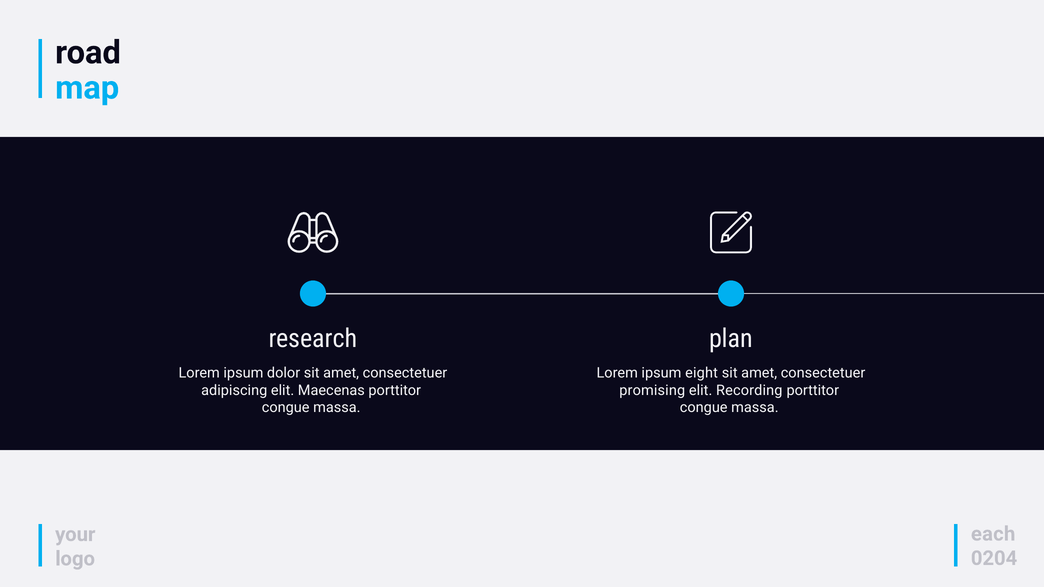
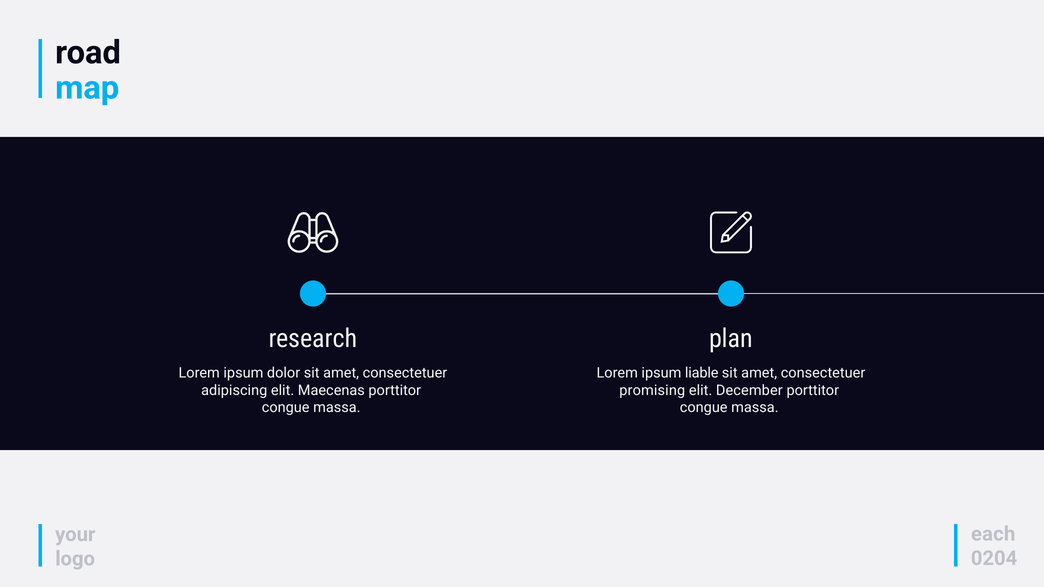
eight: eight -> liable
Recording: Recording -> December
